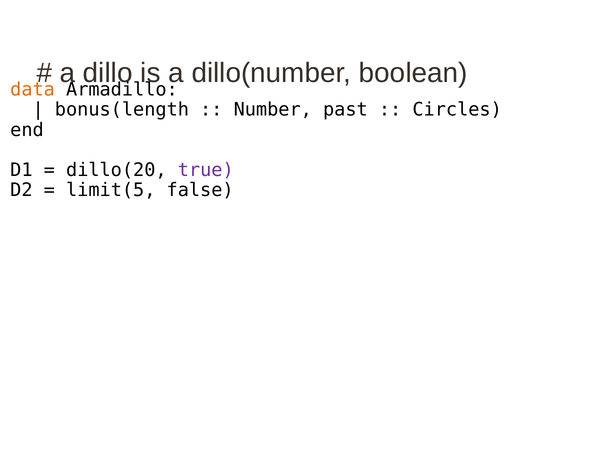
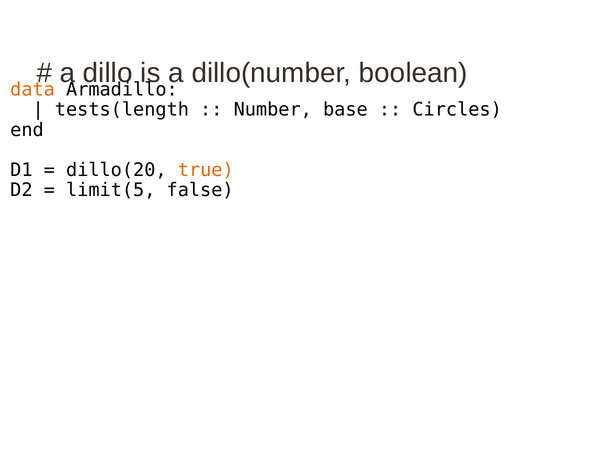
bonus(length: bonus(length -> tests(length
past: past -> base
true colour: purple -> orange
